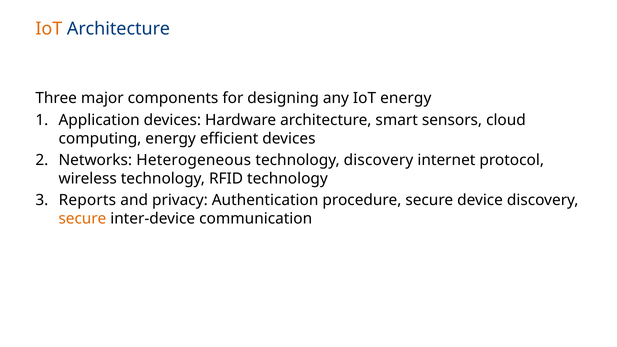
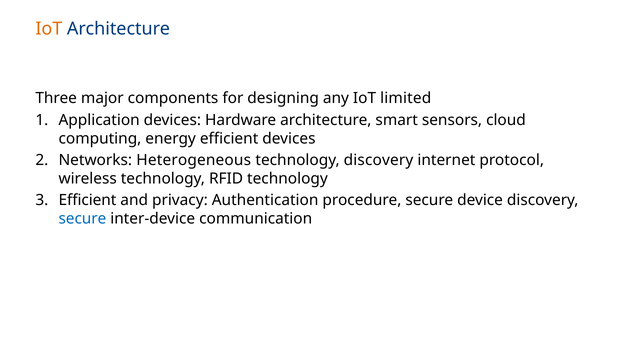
IoT energy: energy -> limited
Reports at (87, 200): Reports -> Efficient
secure at (82, 219) colour: orange -> blue
